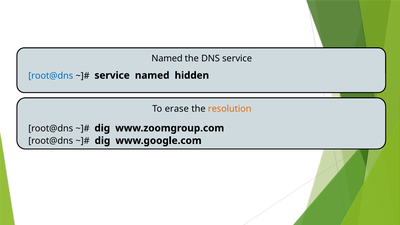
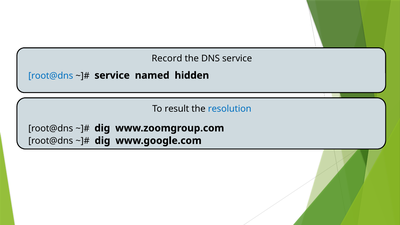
Named at (167, 58): Named -> Record
erase: erase -> result
resolution colour: orange -> blue
